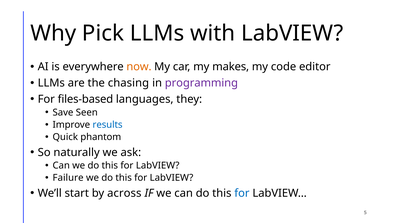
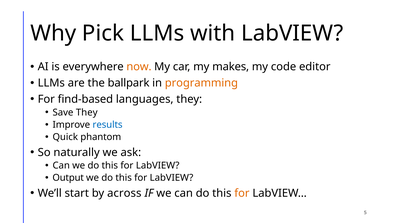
chasing: chasing -> ballpark
programming colour: purple -> orange
files-based: files-based -> find-based
Save Seen: Seen -> They
Failure: Failure -> Output
for at (242, 193) colour: blue -> orange
